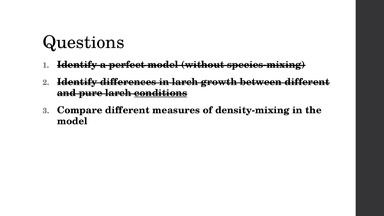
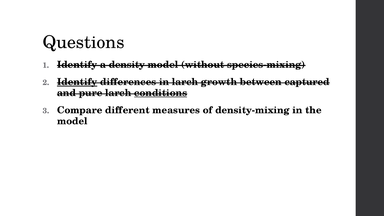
perfect: perfect -> density
Identify at (77, 82) underline: none -> present
between different: different -> captured
